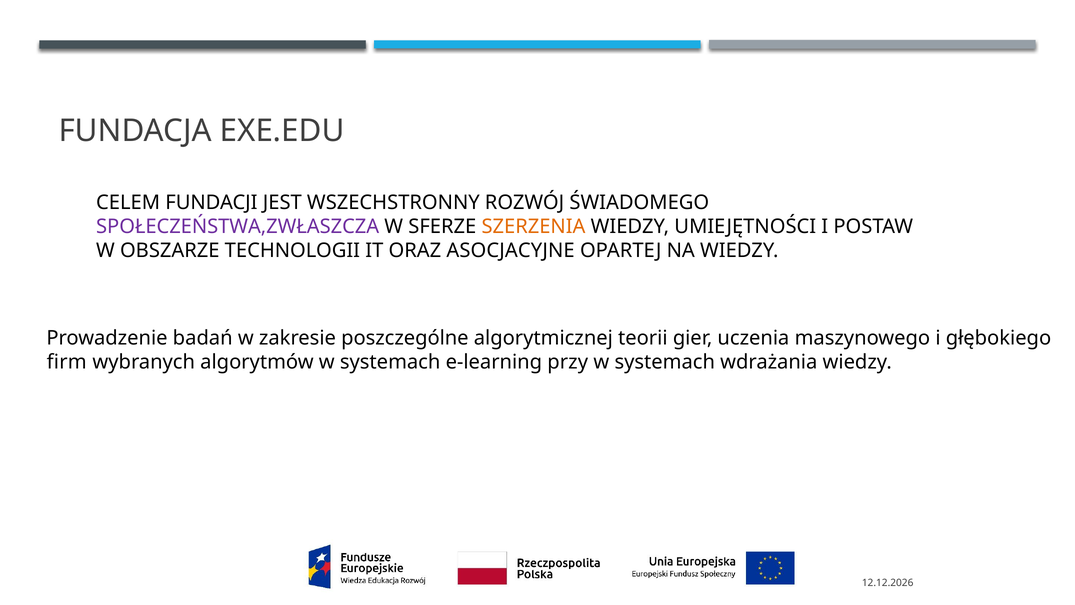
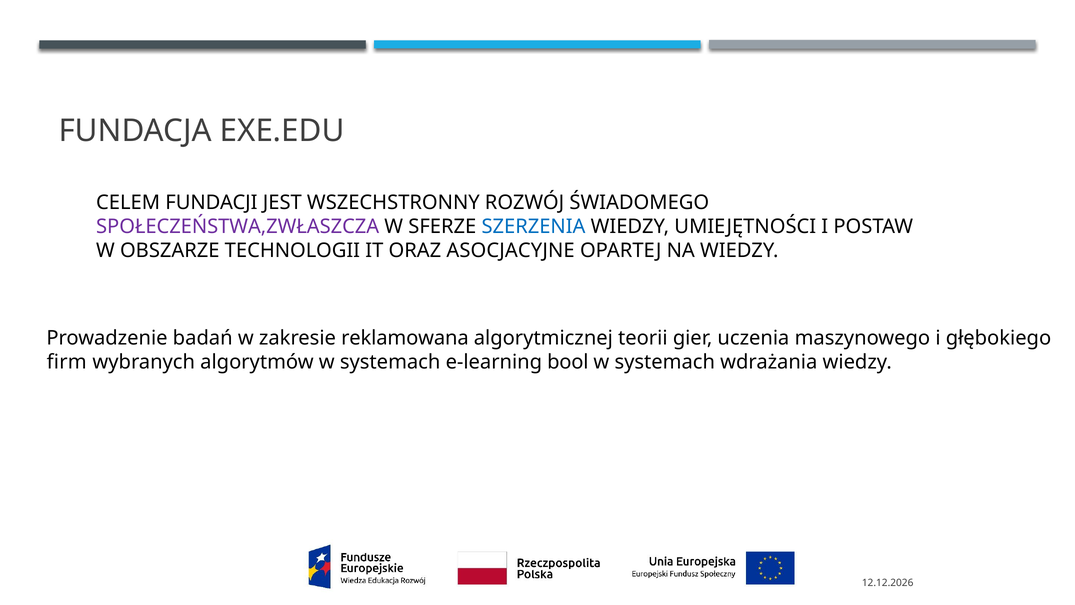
SZERZENIA colour: orange -> blue
poszczególne: poszczególne -> reklamowana
przy: przy -> bool
